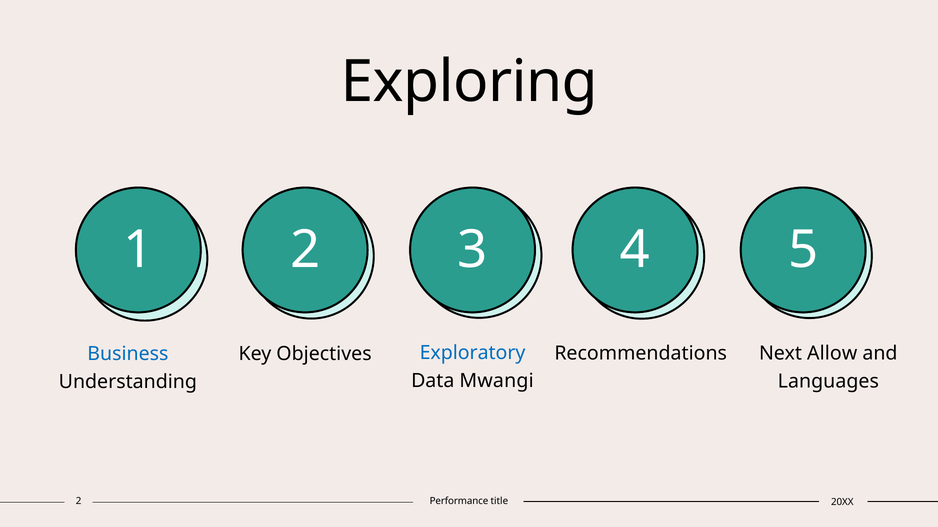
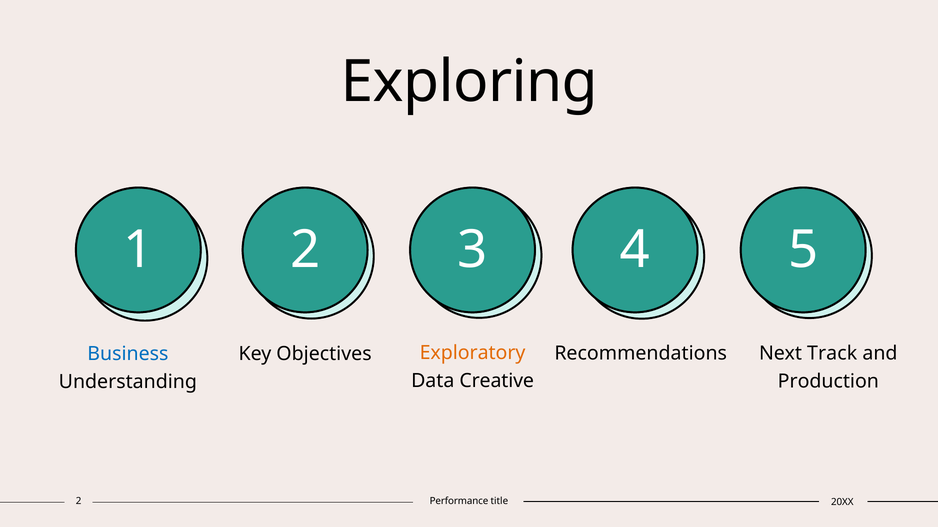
Allow: Allow -> Track
Exploratory colour: blue -> orange
Mwangi: Mwangi -> Creative
Languages: Languages -> Production
